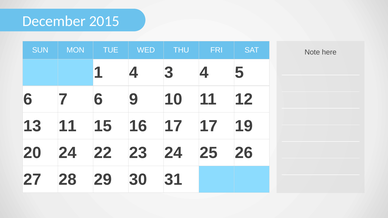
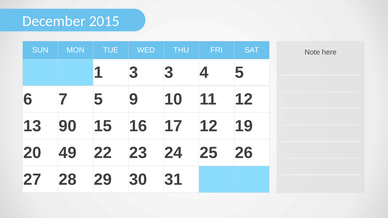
1 4: 4 -> 3
7 6: 6 -> 5
13 11: 11 -> 90
17 17: 17 -> 12
20 24: 24 -> 49
